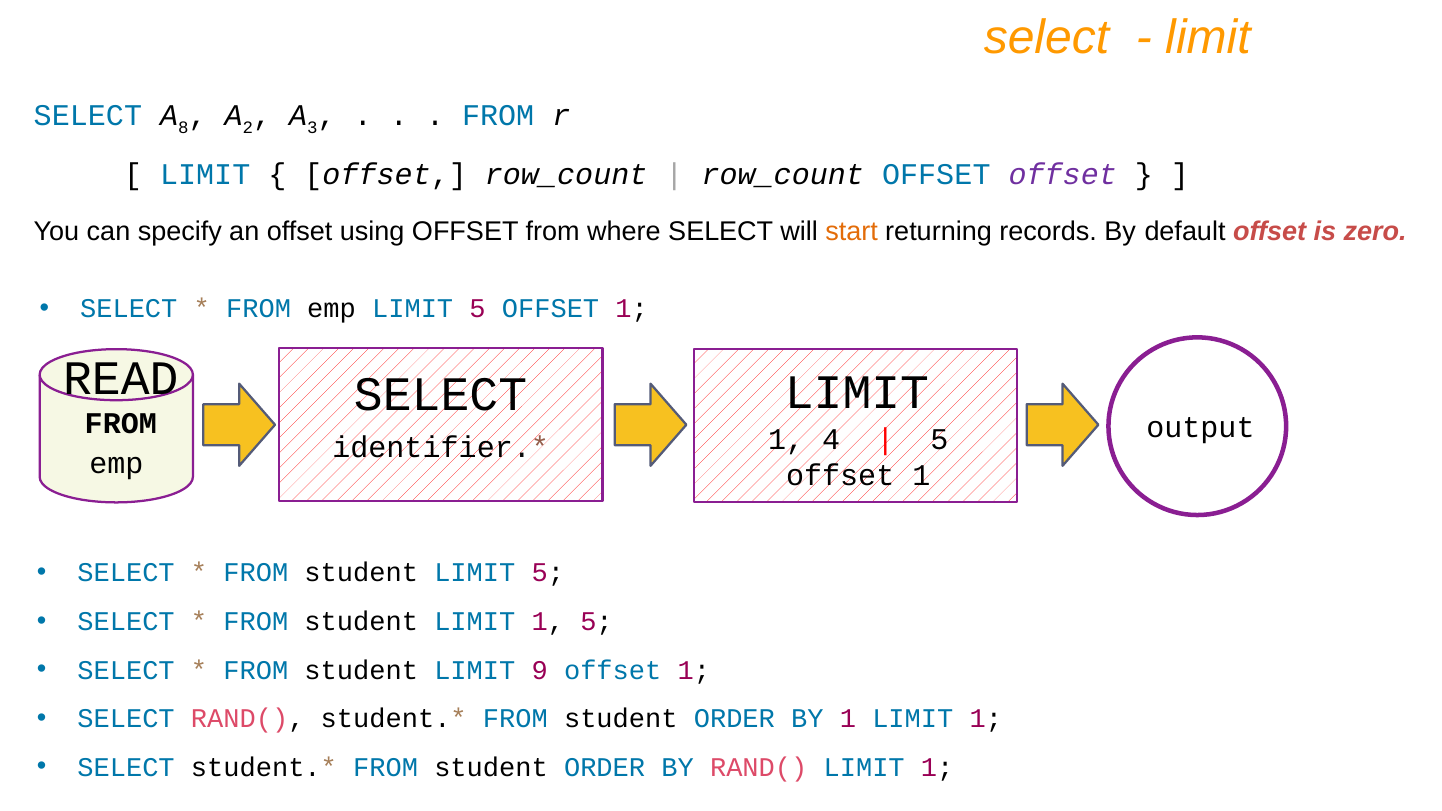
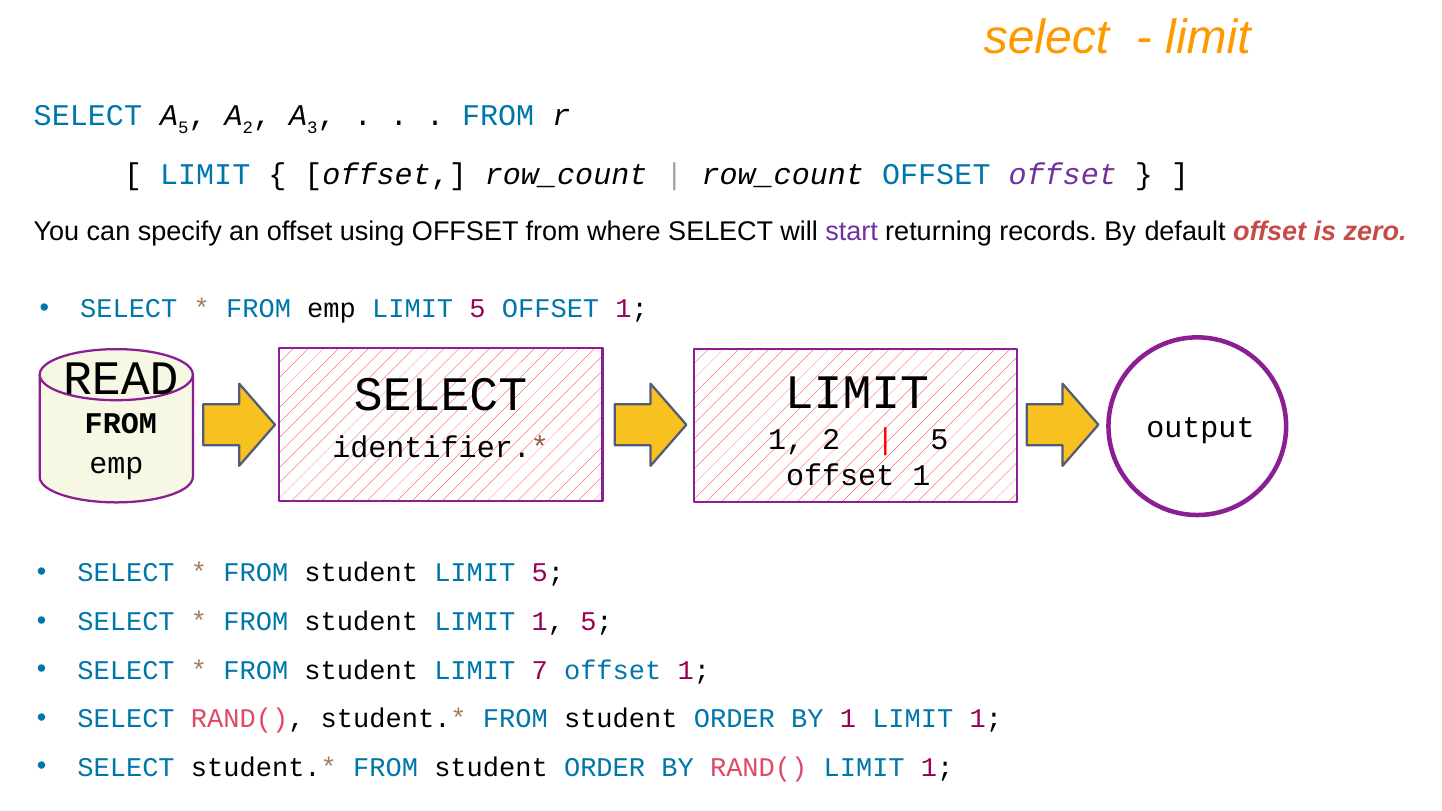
8 at (183, 127): 8 -> 5
start colour: orange -> purple
1 4: 4 -> 2
9: 9 -> 7
